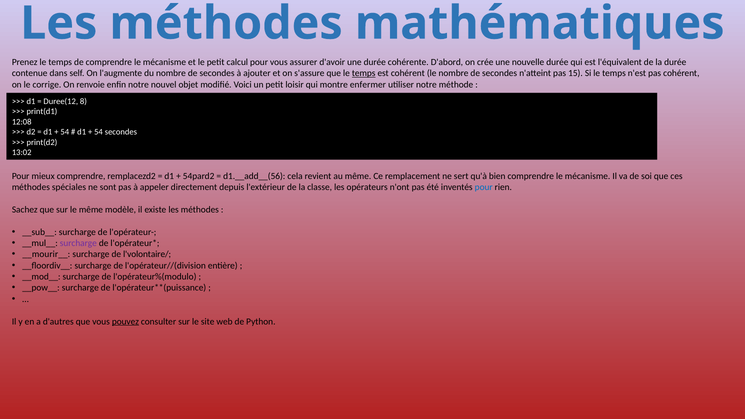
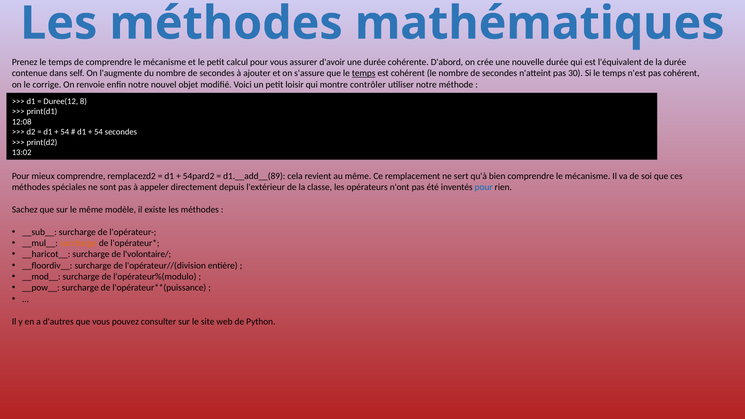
15: 15 -> 30
enfermer: enfermer -> contrôler
d1.__add__(56: d1.__add__(56 -> d1.__add__(89
surcharge at (78, 243) colour: purple -> orange
__mourir__: __mourir__ -> __haricot__
pouvez underline: present -> none
